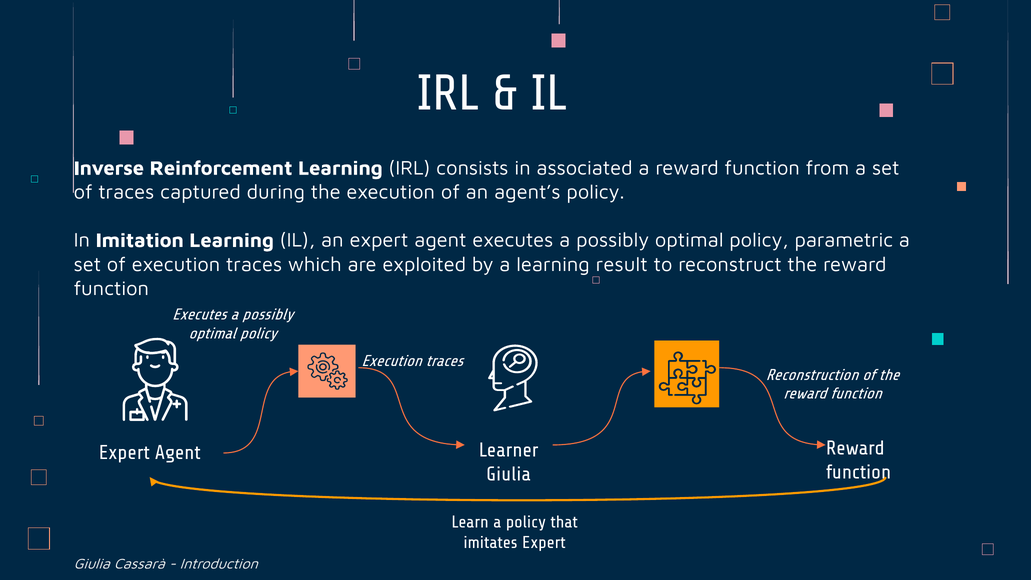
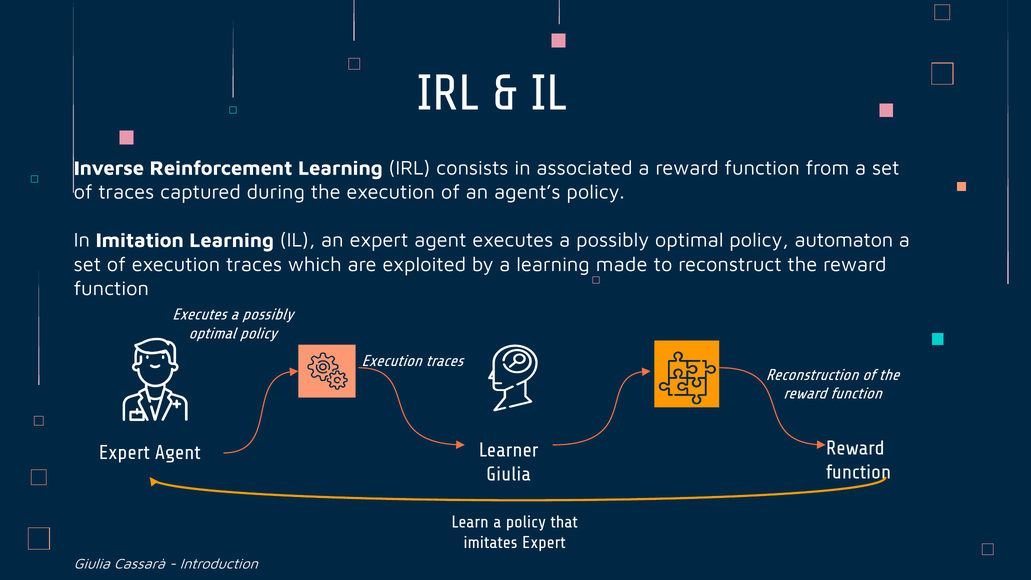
parametric: parametric -> automaton
result: result -> made
